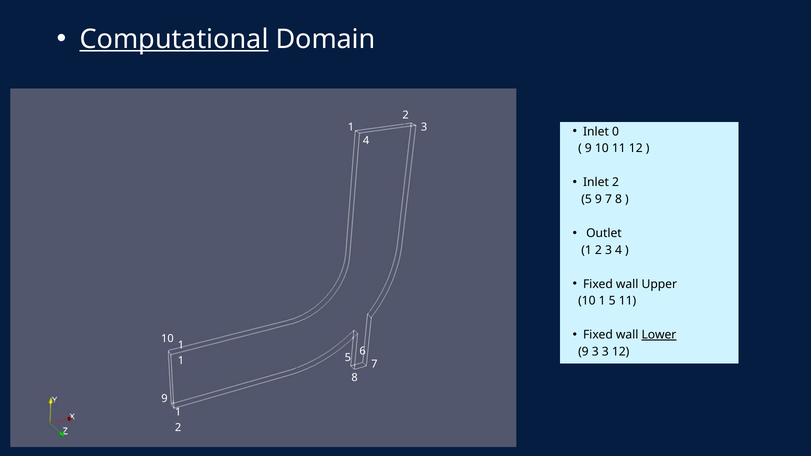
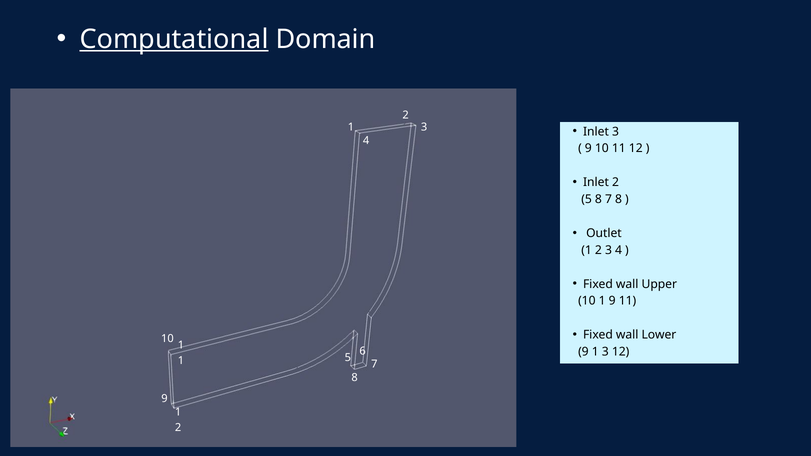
Inlet 0: 0 -> 3
5 9: 9 -> 8
1 5: 5 -> 9
Lower underline: present -> none
3 at (595, 352): 3 -> 1
